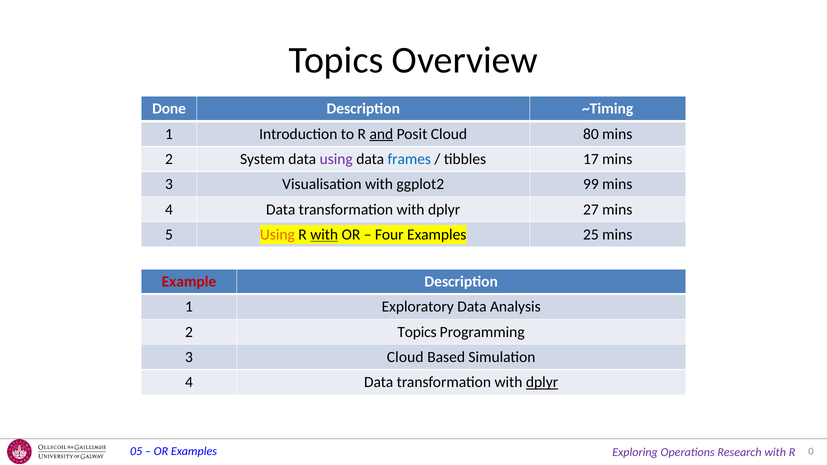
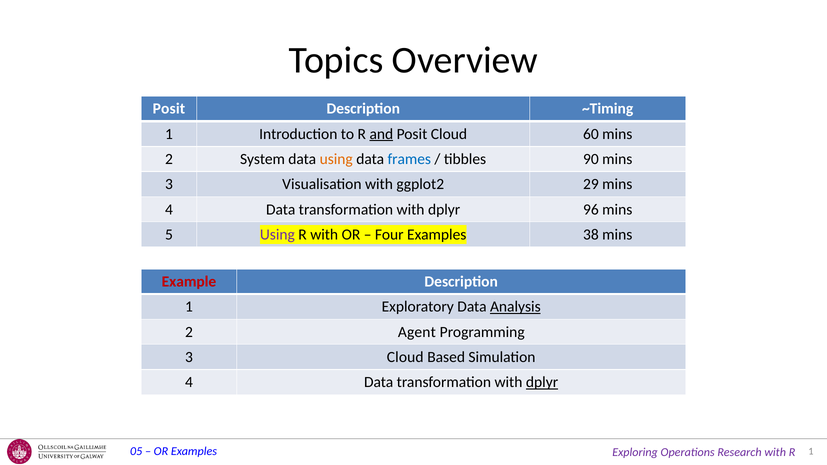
Done at (169, 109): Done -> Posit
80: 80 -> 60
using at (336, 159) colour: purple -> orange
17: 17 -> 90
99: 99 -> 29
27: 27 -> 96
Using at (277, 235) colour: orange -> purple
with at (324, 235) underline: present -> none
25: 25 -> 38
Analysis underline: none -> present
2 Topics: Topics -> Agent
R 0: 0 -> 1
